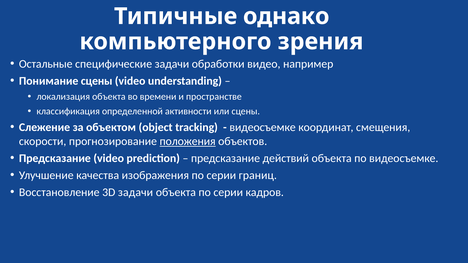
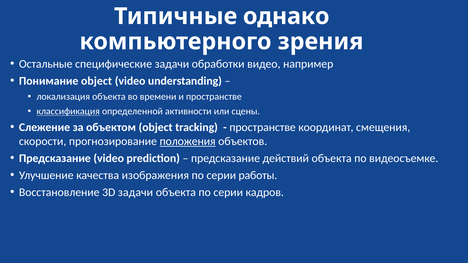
Понимание сцены: сцены -> object
классификация underline: none -> present
видеосъемке at (263, 127): видеосъемке -> пространстве
границ: границ -> работы
